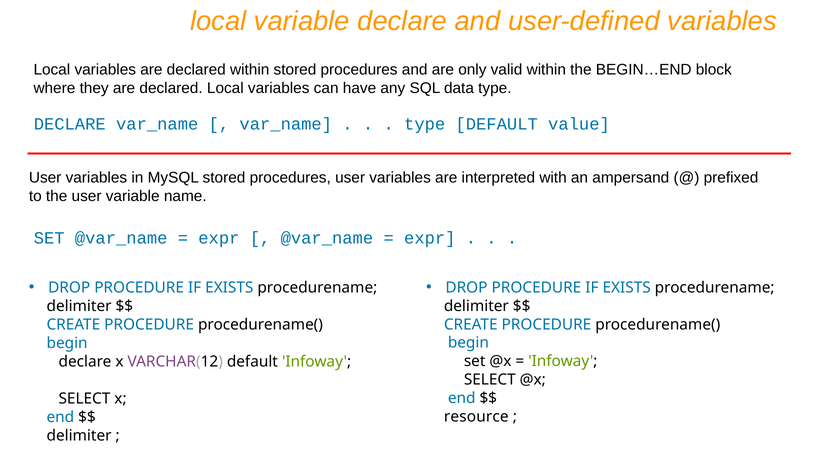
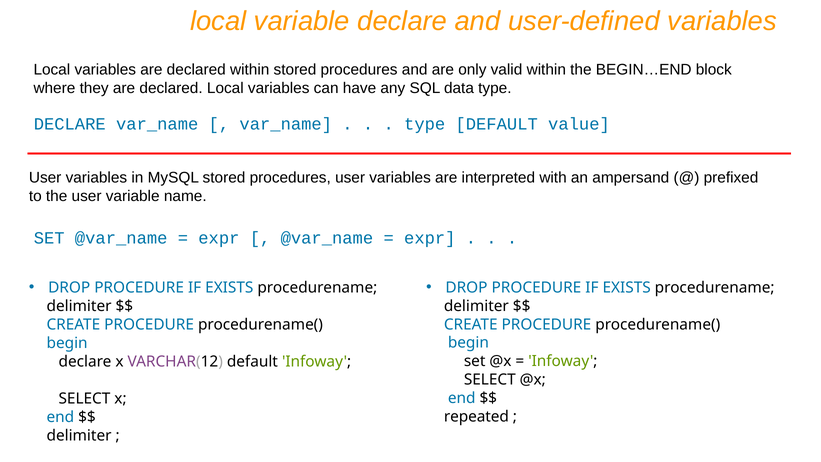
resource: resource -> repeated
